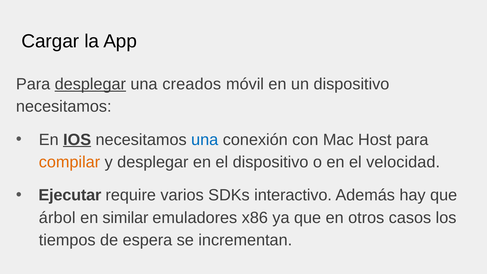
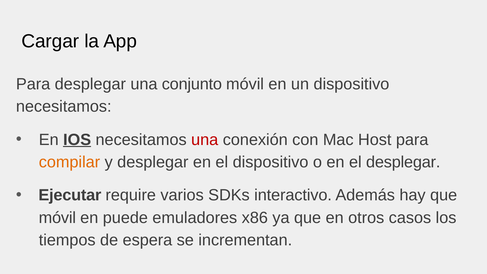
desplegar at (90, 84) underline: present -> none
creados: creados -> conjunto
una at (205, 140) colour: blue -> red
el velocidad: velocidad -> desplegar
árbol at (57, 218): árbol -> móvil
similar: similar -> puede
